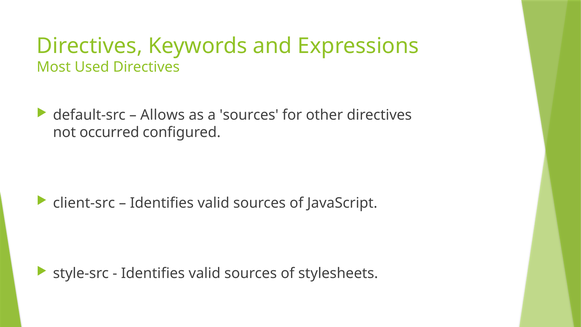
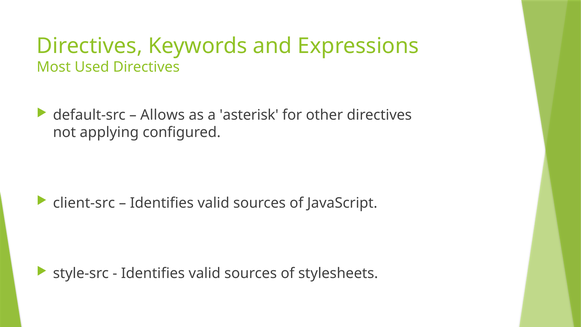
a sources: sources -> asterisk
occurred: occurred -> applying
